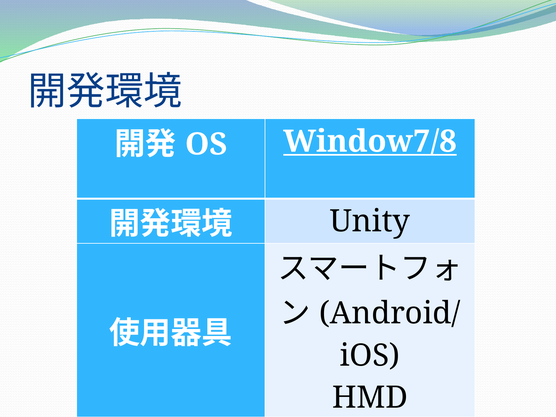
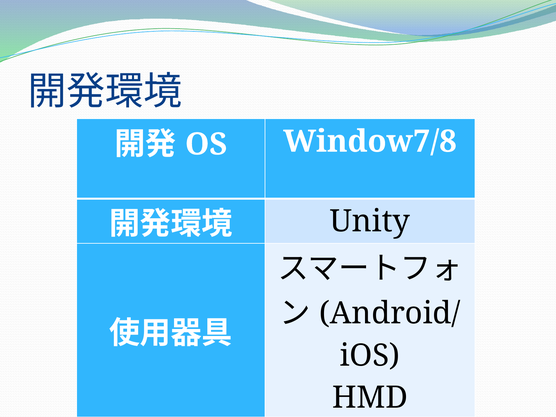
Window7/8 underline: present -> none
